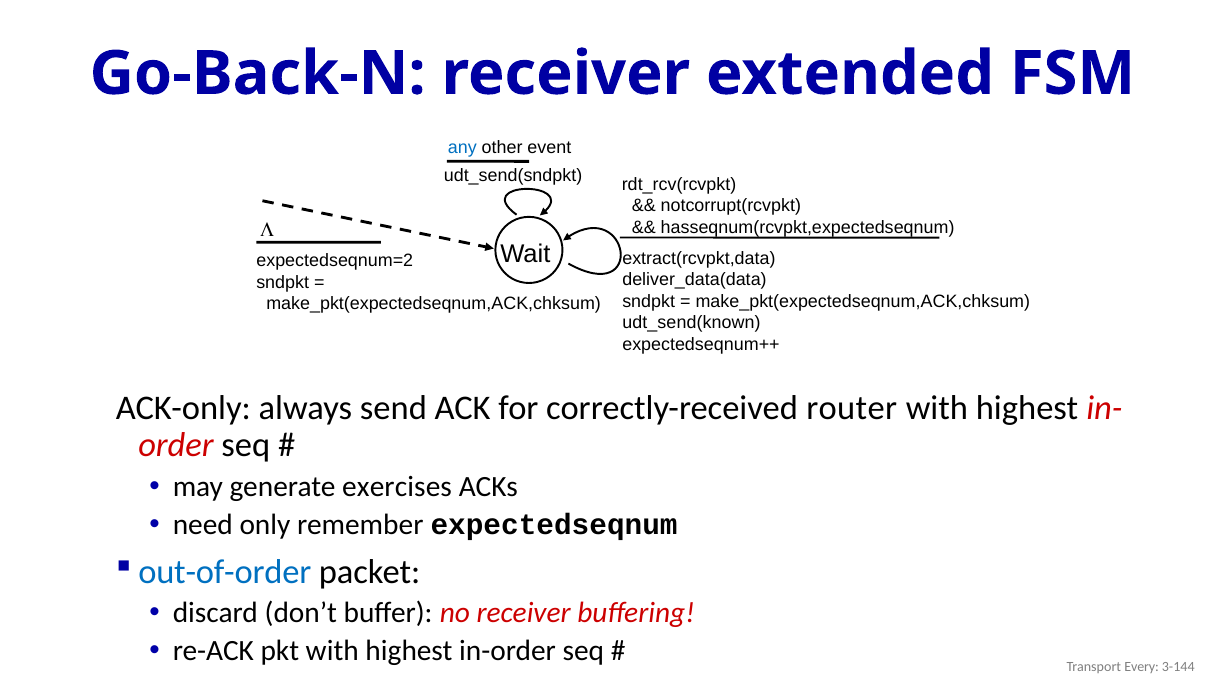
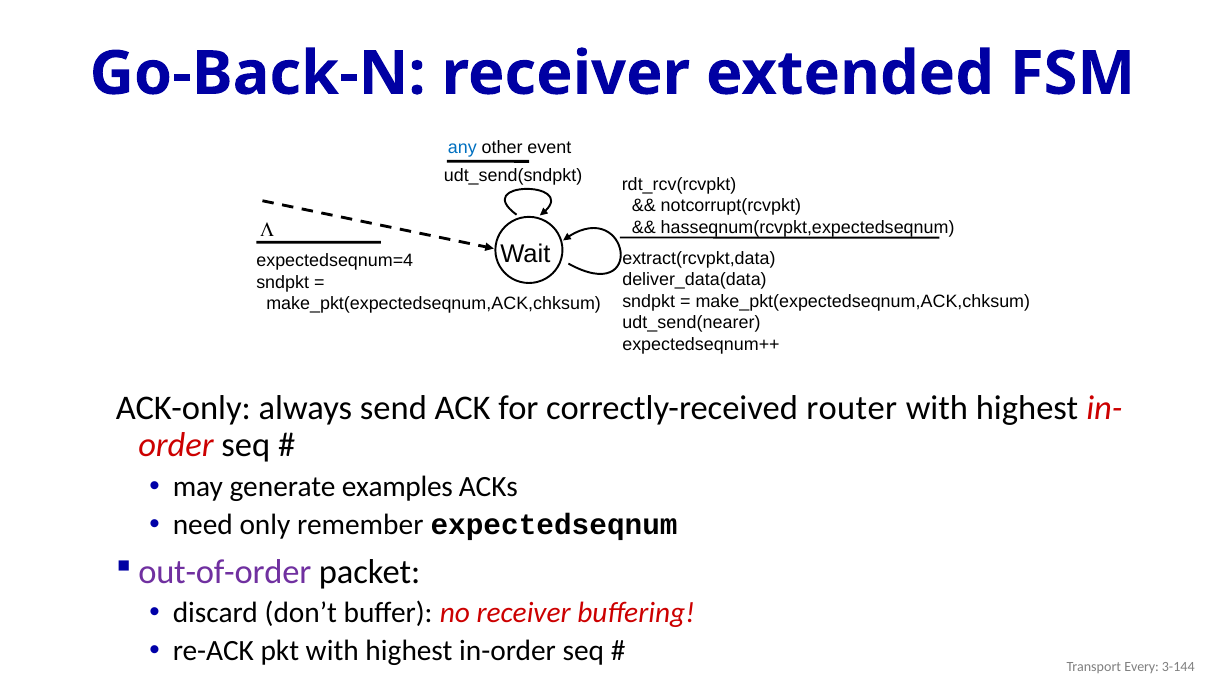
expectedseqnum=2: expectedseqnum=2 -> expectedseqnum=4
udt_send(known: udt_send(known -> udt_send(nearer
exercises: exercises -> examples
out-of-order colour: blue -> purple
